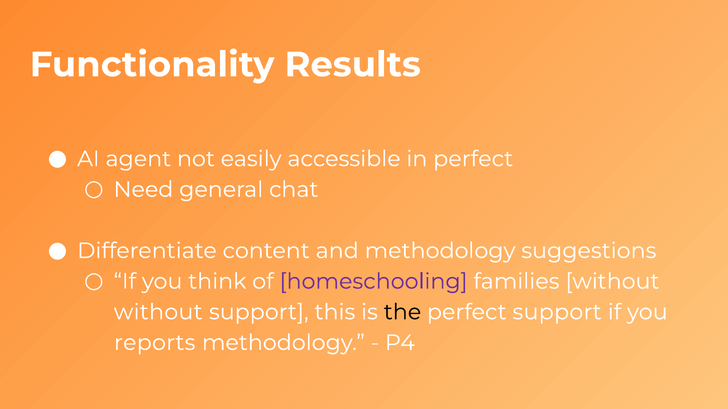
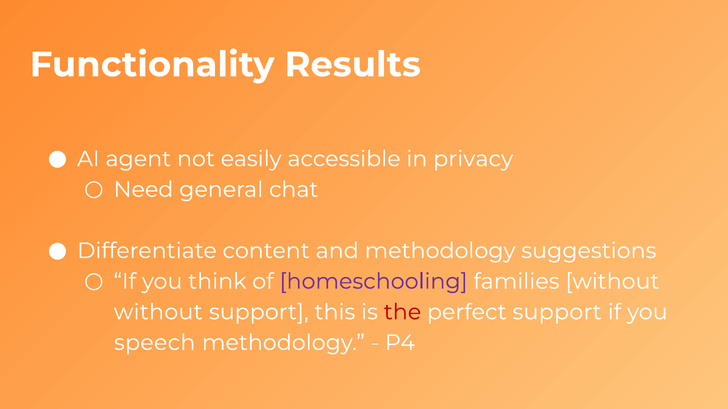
in perfect: perfect -> privacy
the colour: black -> red
reports: reports -> speech
